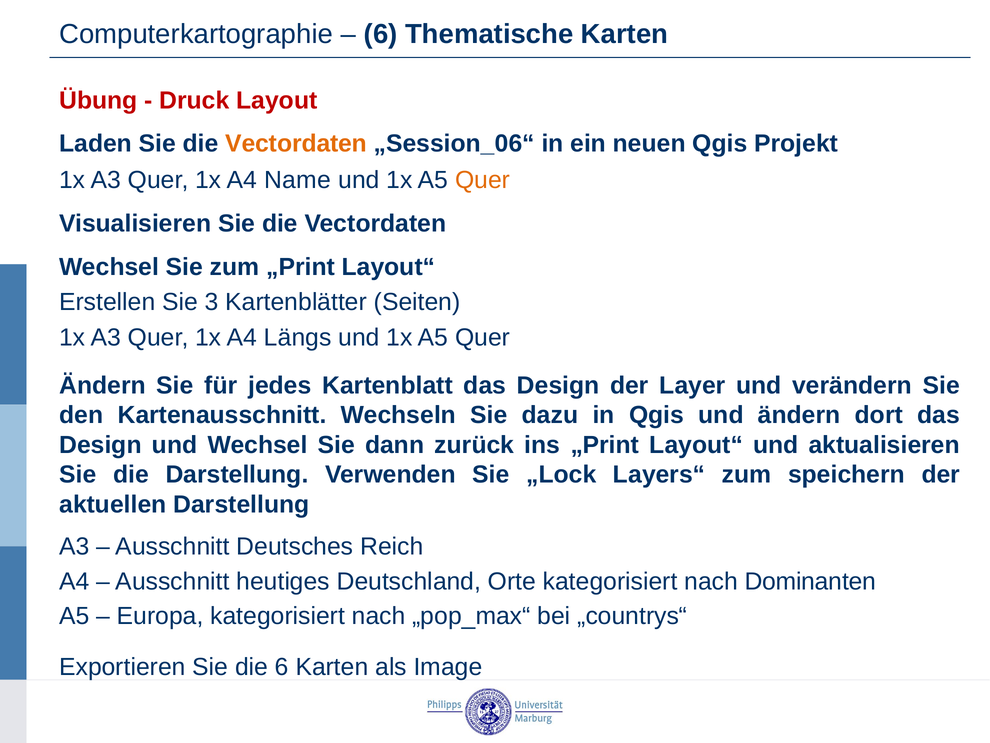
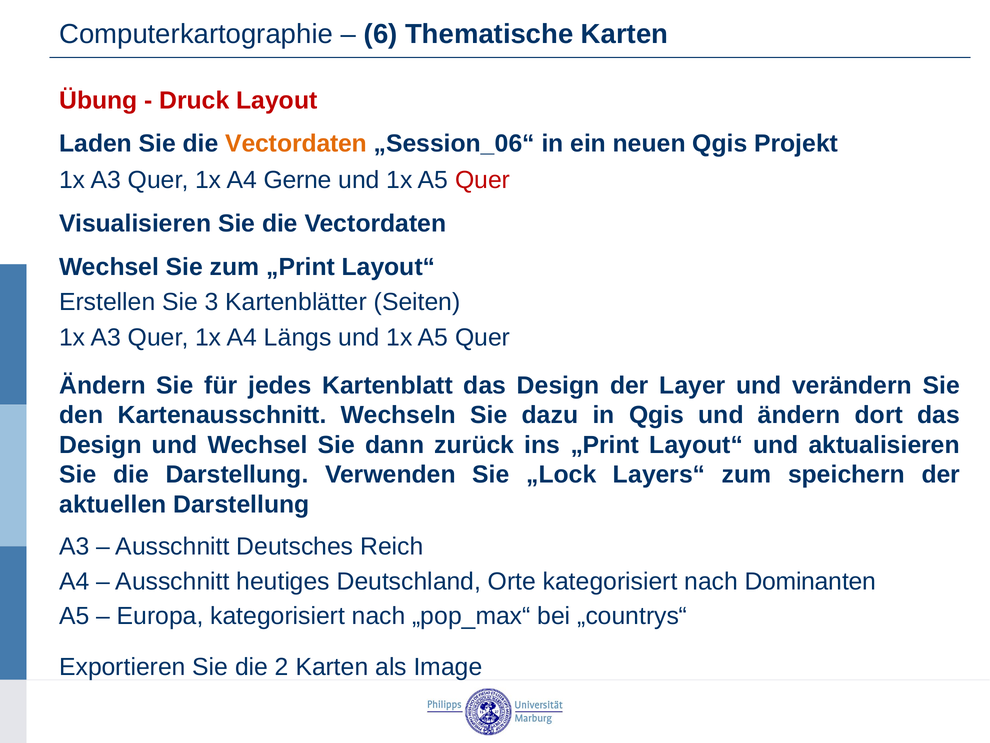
Name: Name -> Gerne
Quer at (483, 180) colour: orange -> red
die 6: 6 -> 2
